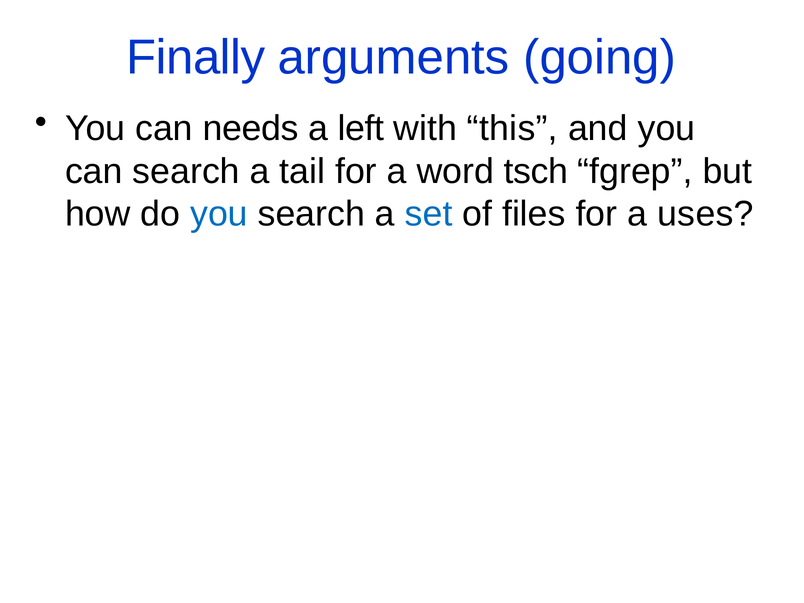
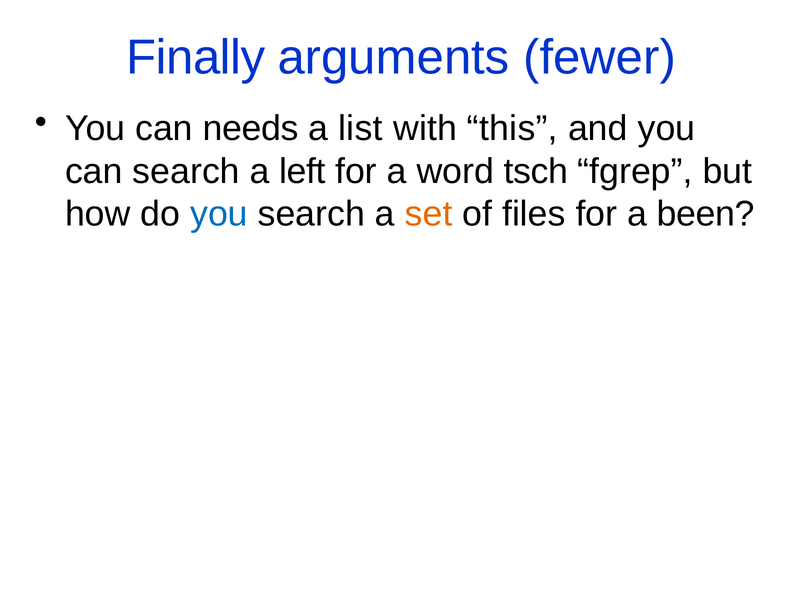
going: going -> fewer
left: left -> list
tail: tail -> left
set colour: blue -> orange
uses: uses -> been
